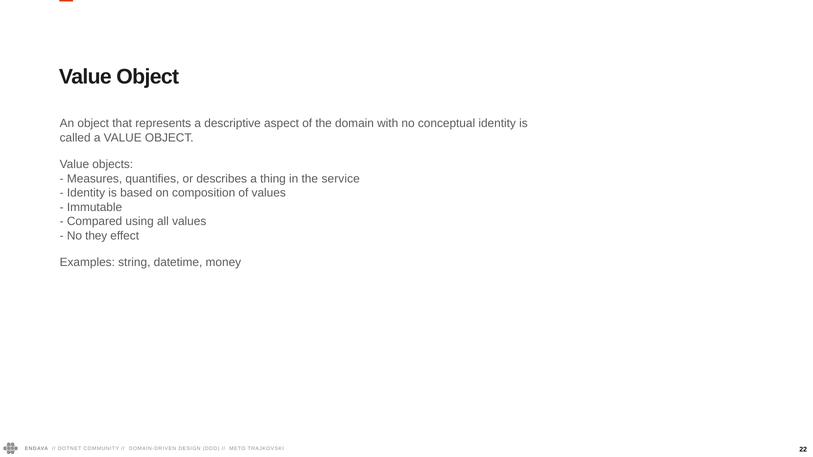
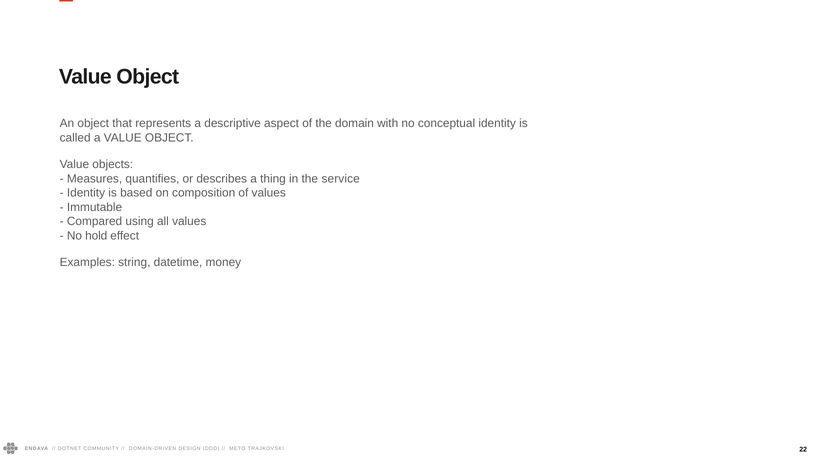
they: they -> hold
